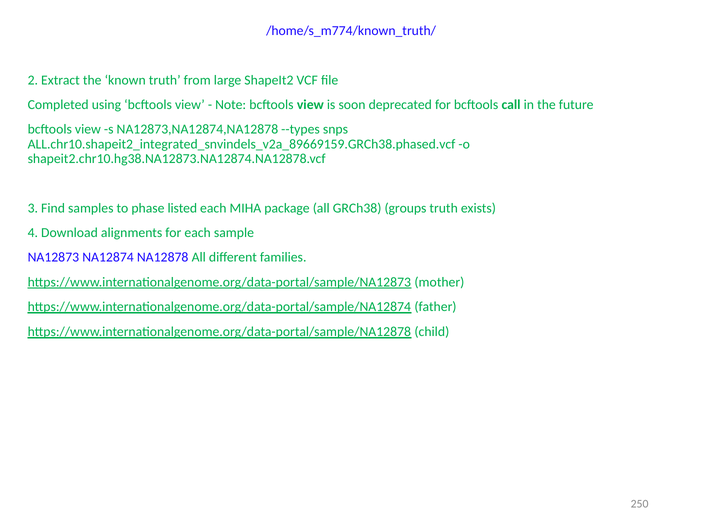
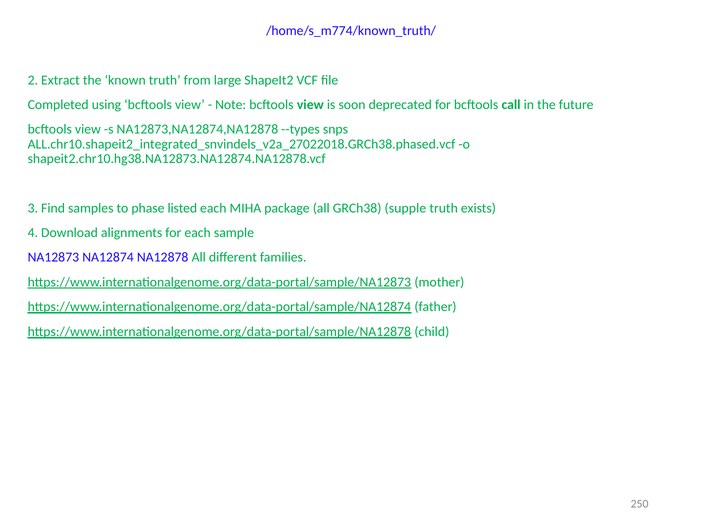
ALL.chr10.shapeit2_integrated_snvindels_v2a_89669159.GRCh38.phased.vcf: ALL.chr10.shapeit2_integrated_snvindels_v2a_89669159.GRCh38.phased.vcf -> ALL.chr10.shapeit2_integrated_snvindels_v2a_27022018.GRCh38.phased.vcf
groups: groups -> supple
